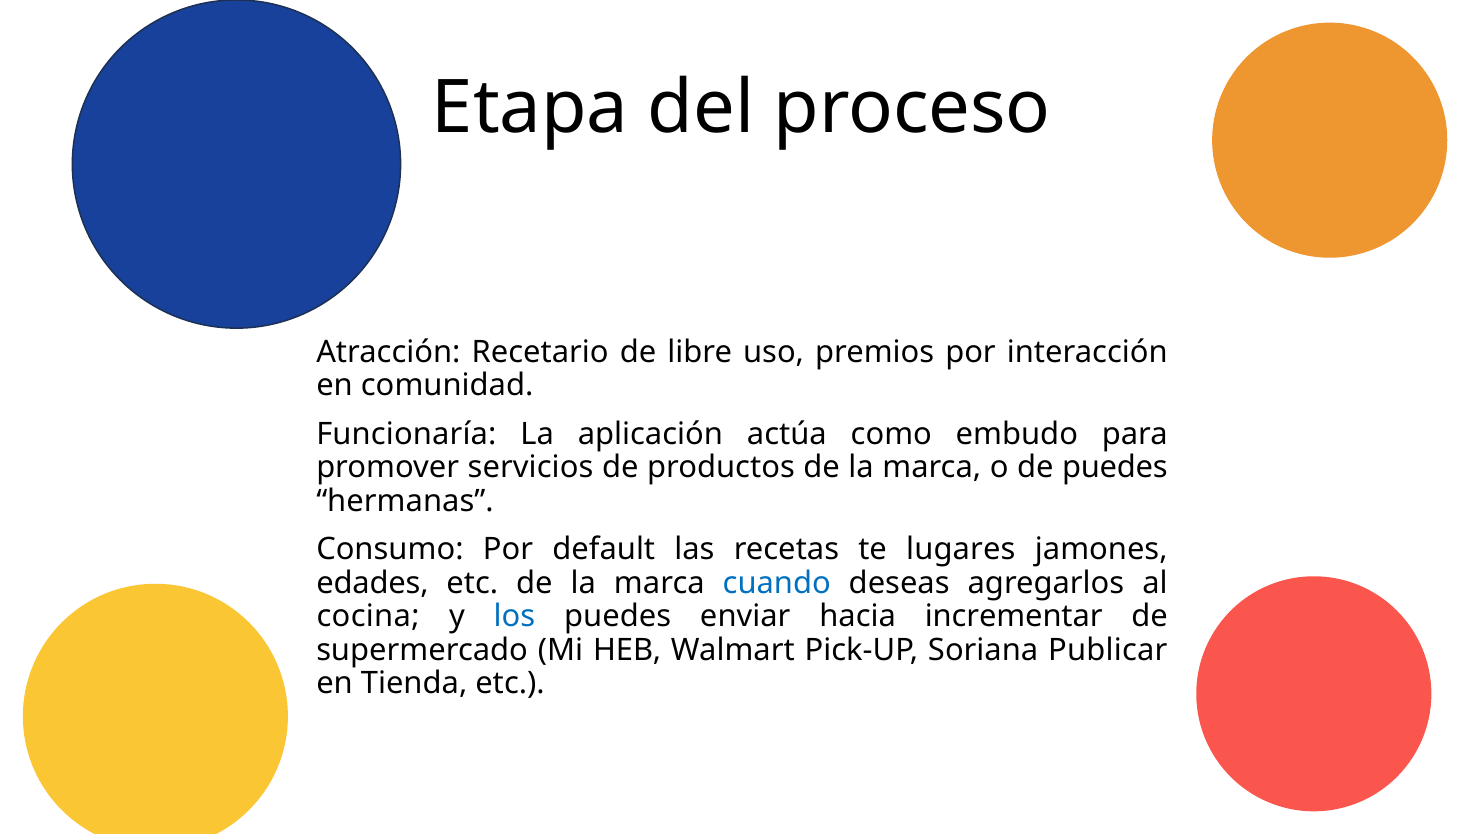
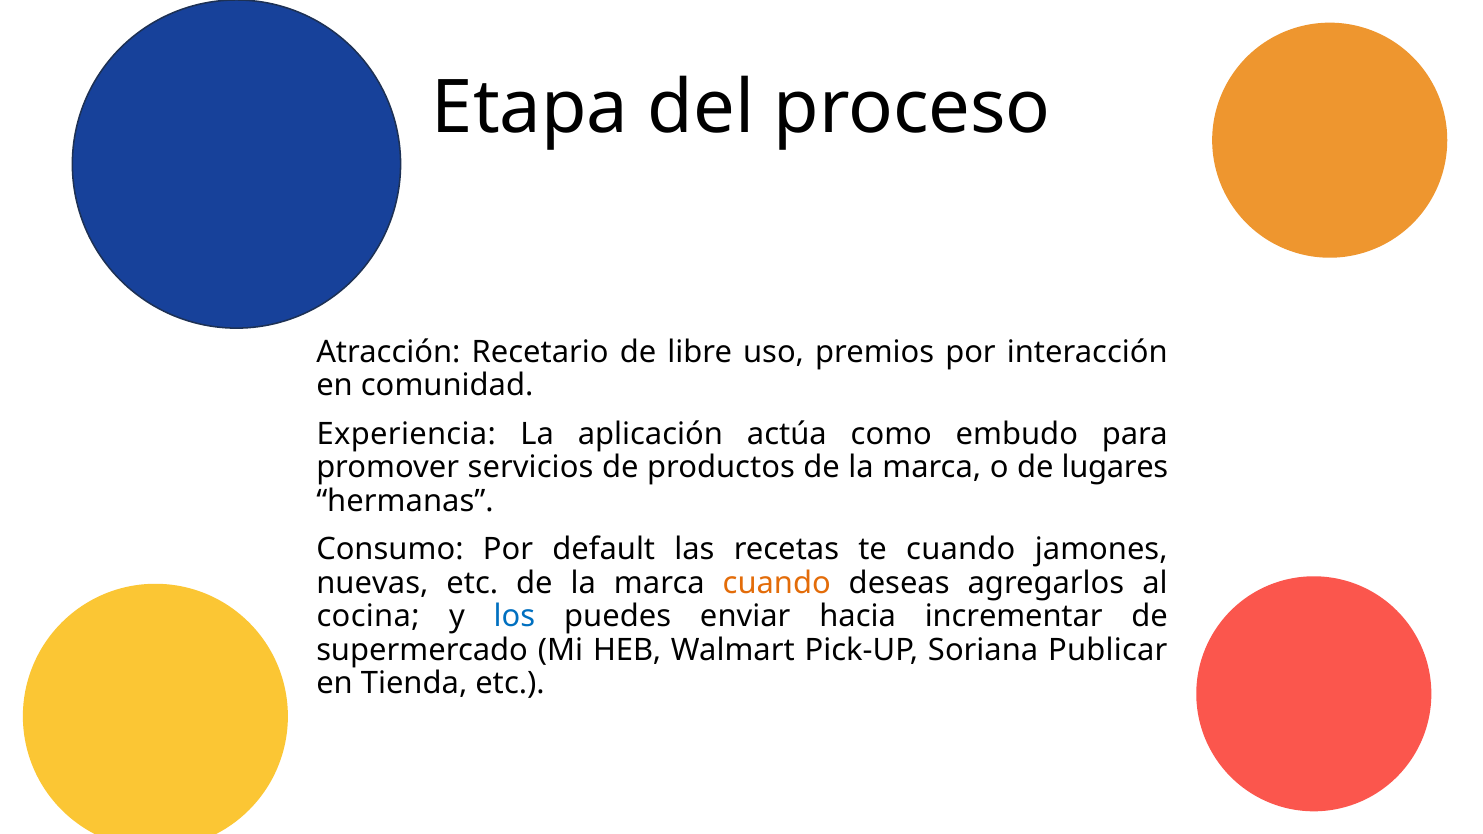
Funcionaría: Funcionaría -> Experiencia
de puedes: puedes -> lugares
te lugares: lugares -> cuando
edades: edades -> nuevas
cuando at (777, 583) colour: blue -> orange
